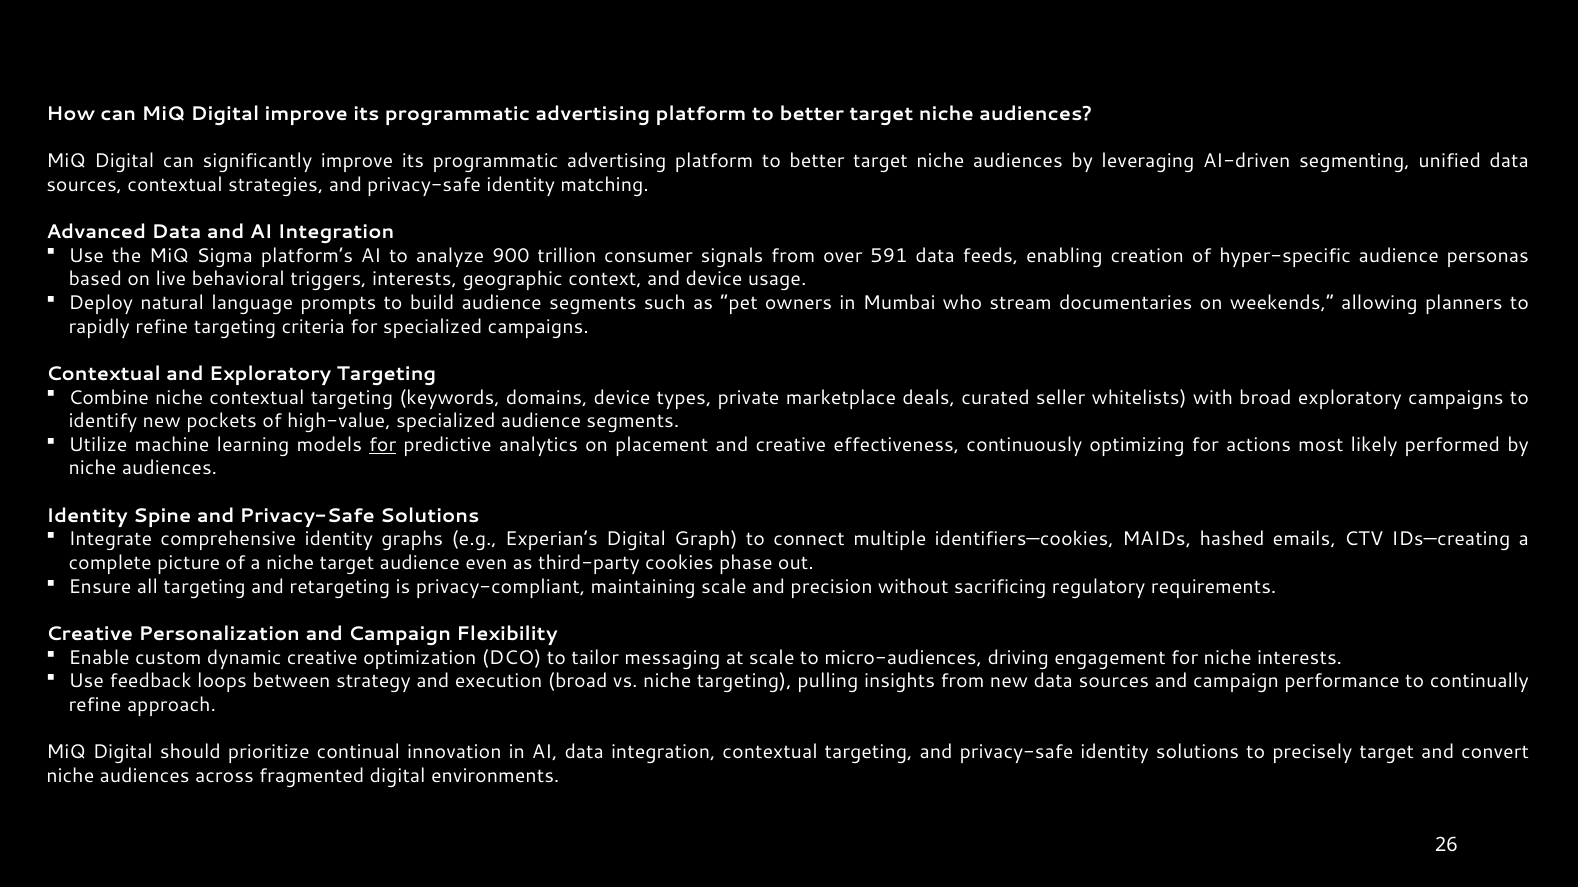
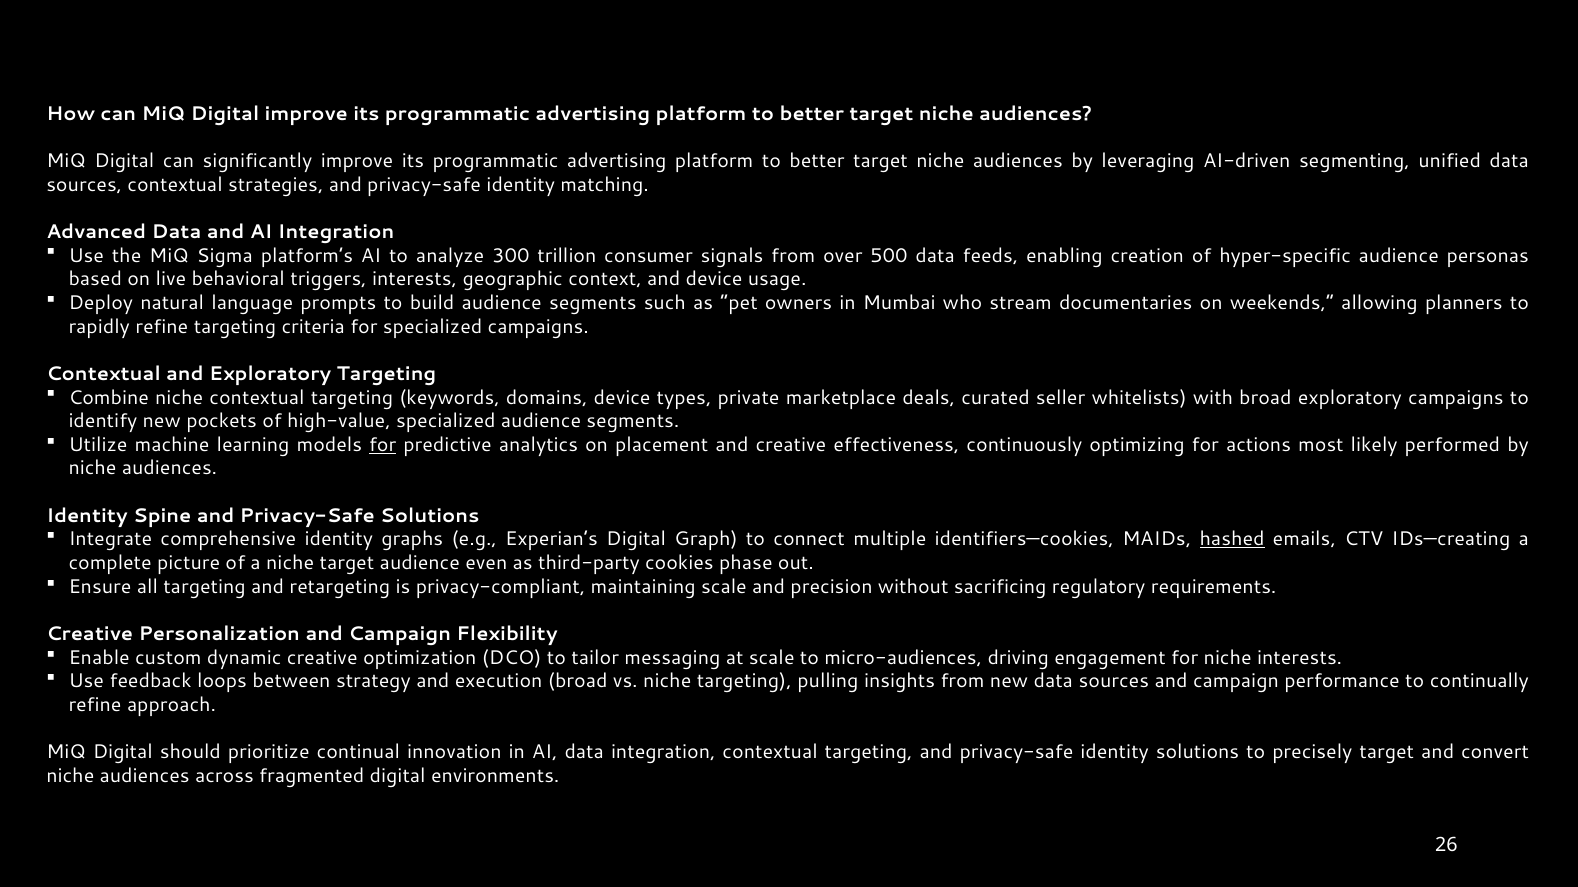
900: 900 -> 300
591: 591 -> 500
hashed underline: none -> present
